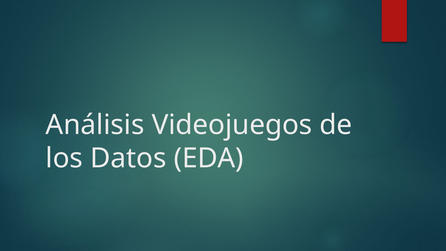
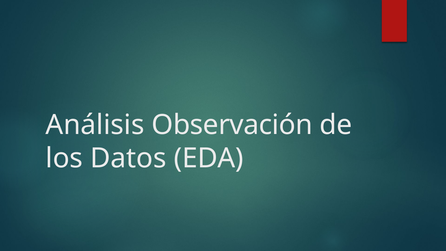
Videojuegos: Videojuegos -> Observación
